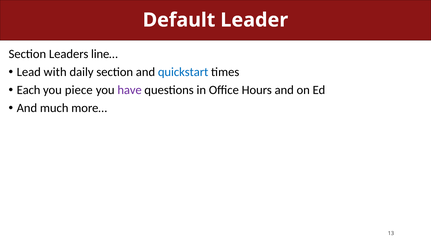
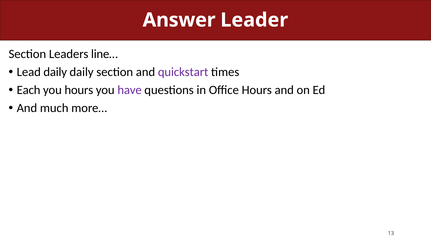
Default: Default -> Answer
Lead with: with -> daily
quickstart colour: blue -> purple
you piece: piece -> hours
